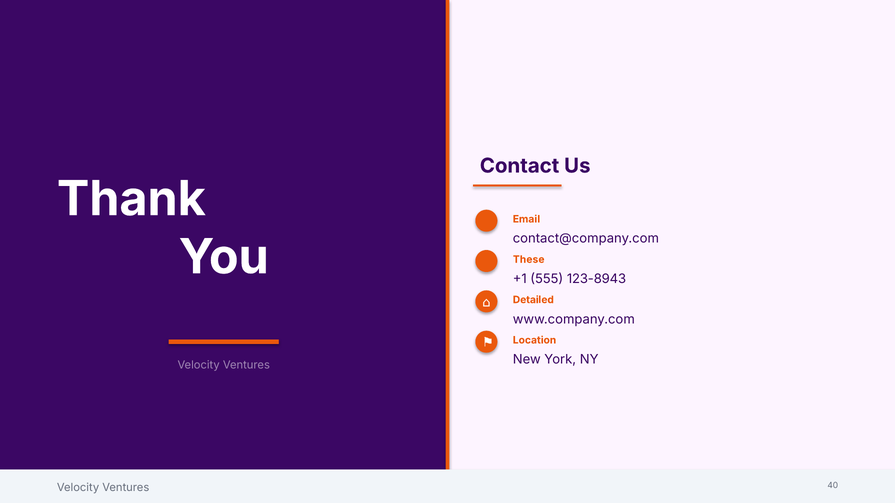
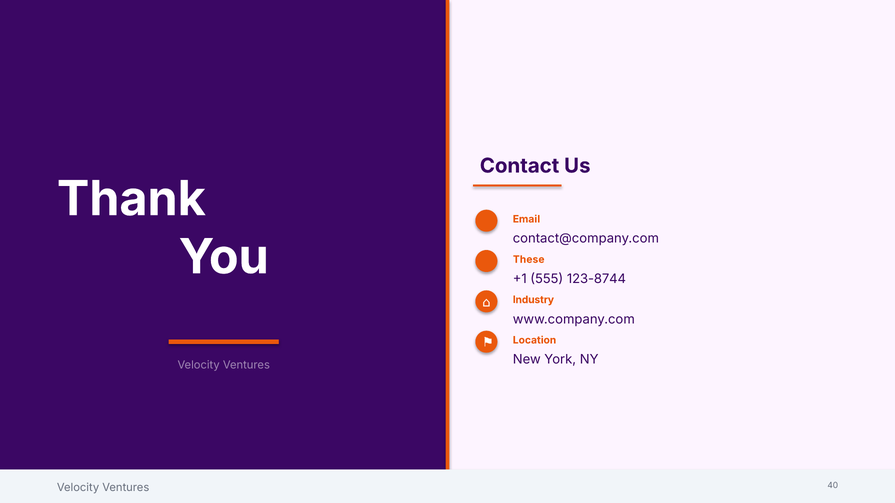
123-8943: 123-8943 -> 123-8744
Detailed: Detailed -> Industry
